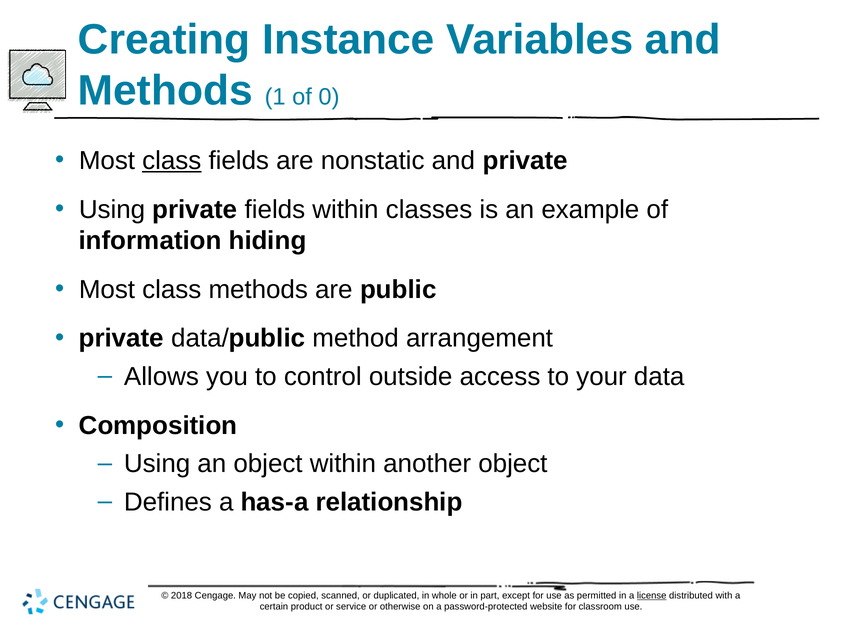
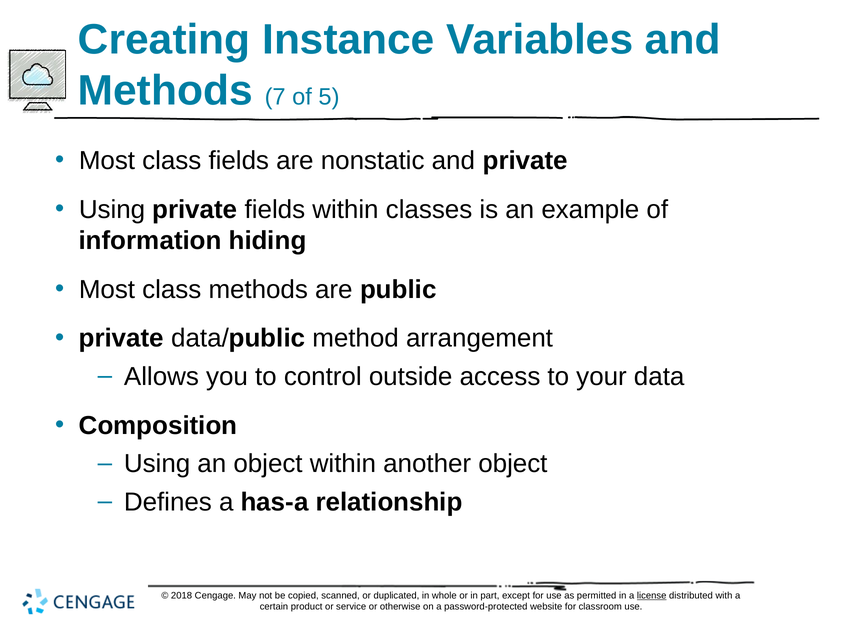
1: 1 -> 7
0: 0 -> 5
class at (172, 161) underline: present -> none
